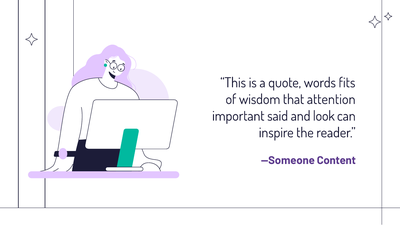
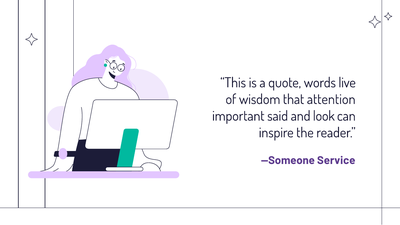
fits: fits -> live
Content: Content -> Service
